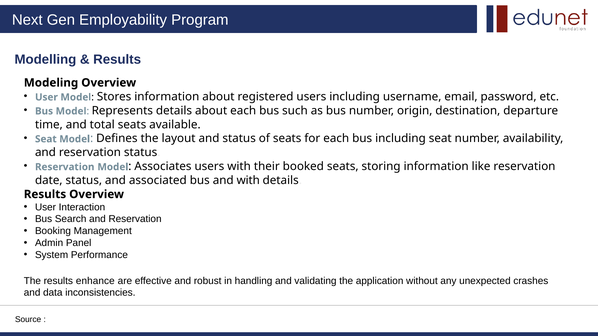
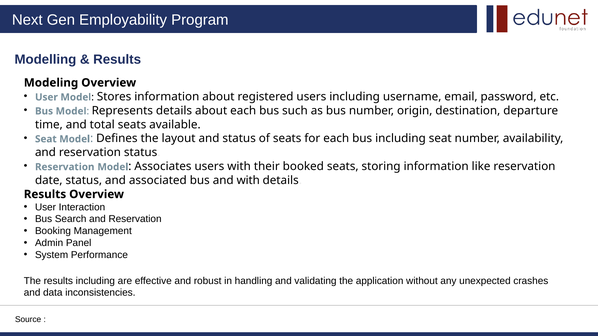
results enhance: enhance -> including
